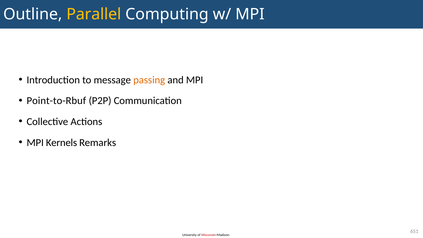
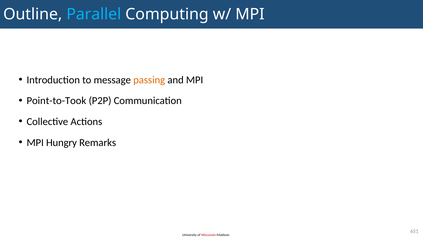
Parallel colour: yellow -> light blue
Point-to-Rbuf: Point-to-Rbuf -> Point-to-Took
Kernels: Kernels -> Hungry
